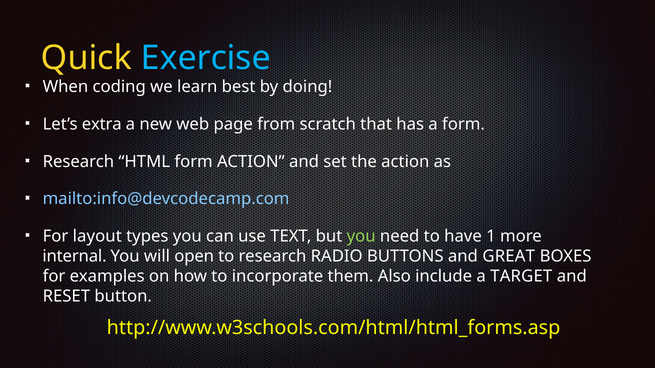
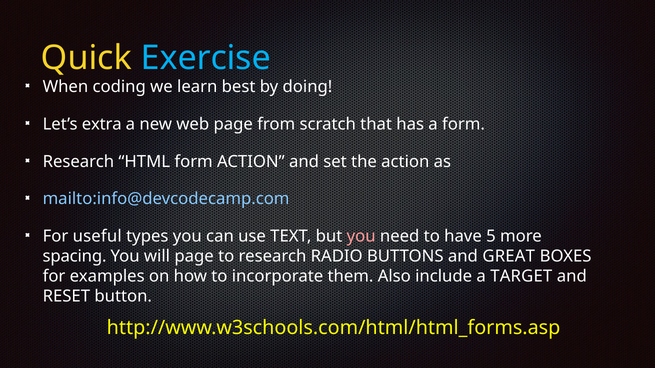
layout: layout -> useful
you at (361, 237) colour: light green -> pink
1: 1 -> 5
internal: internal -> spacing
will open: open -> page
